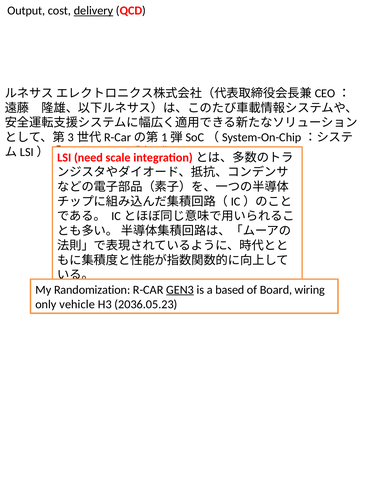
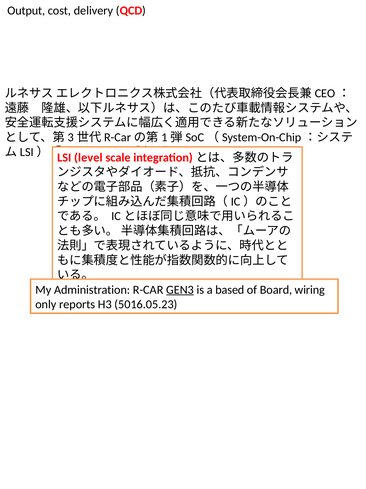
delivery underline: present -> none
need: need -> level
Randomization: Randomization -> Administration
vehicle: vehicle -> reports
2036.05.23: 2036.05.23 -> 5016.05.23
